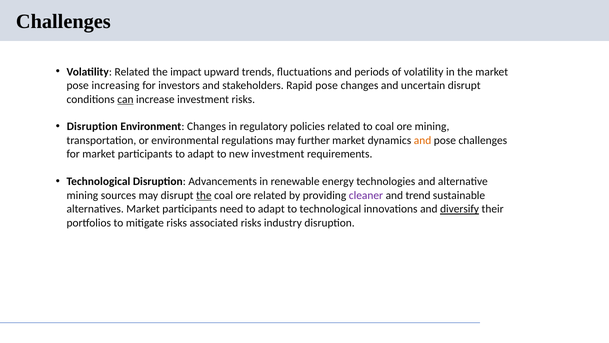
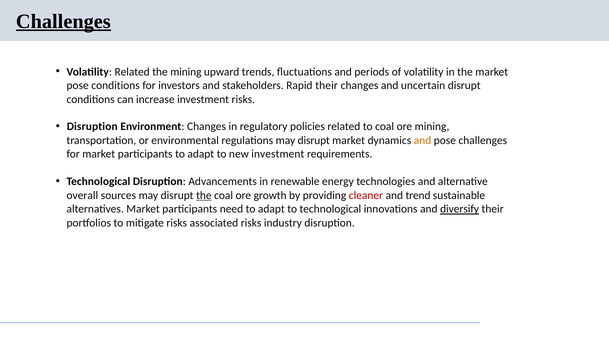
Challenges at (63, 21) underline: none -> present
the impact: impact -> mining
pose increasing: increasing -> conditions
Rapid pose: pose -> their
can underline: present -> none
regulations may further: further -> disrupt
mining at (82, 195): mining -> overall
ore related: related -> growth
cleaner colour: purple -> red
